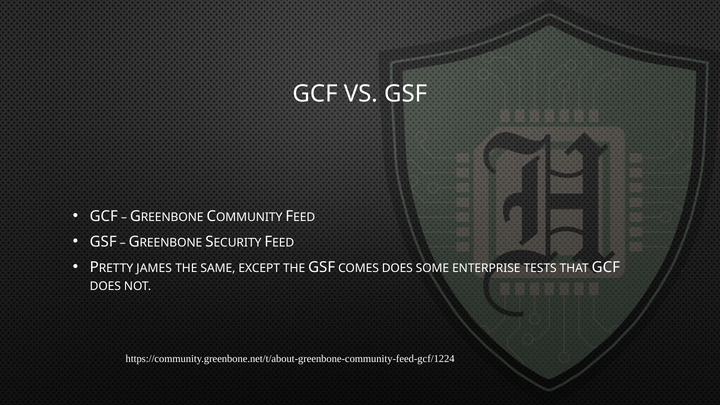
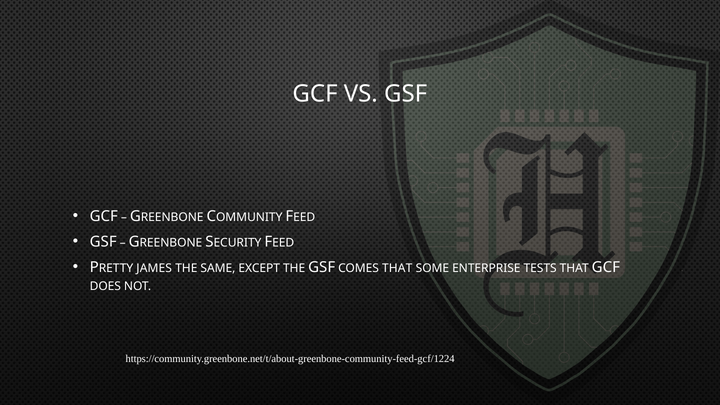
COMES DOES: DOES -> THAT
